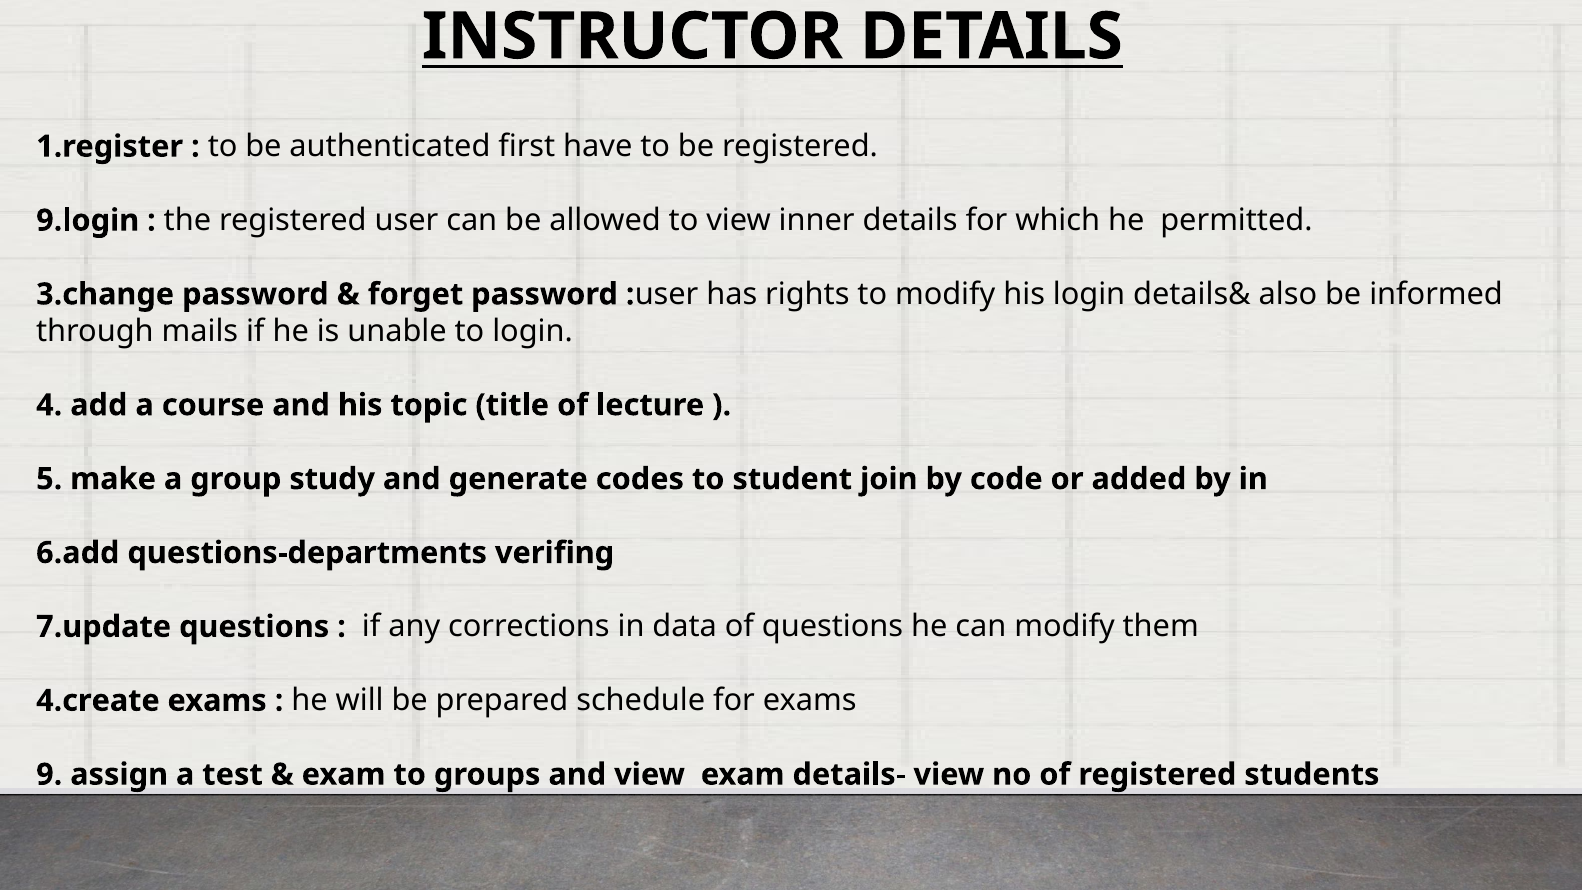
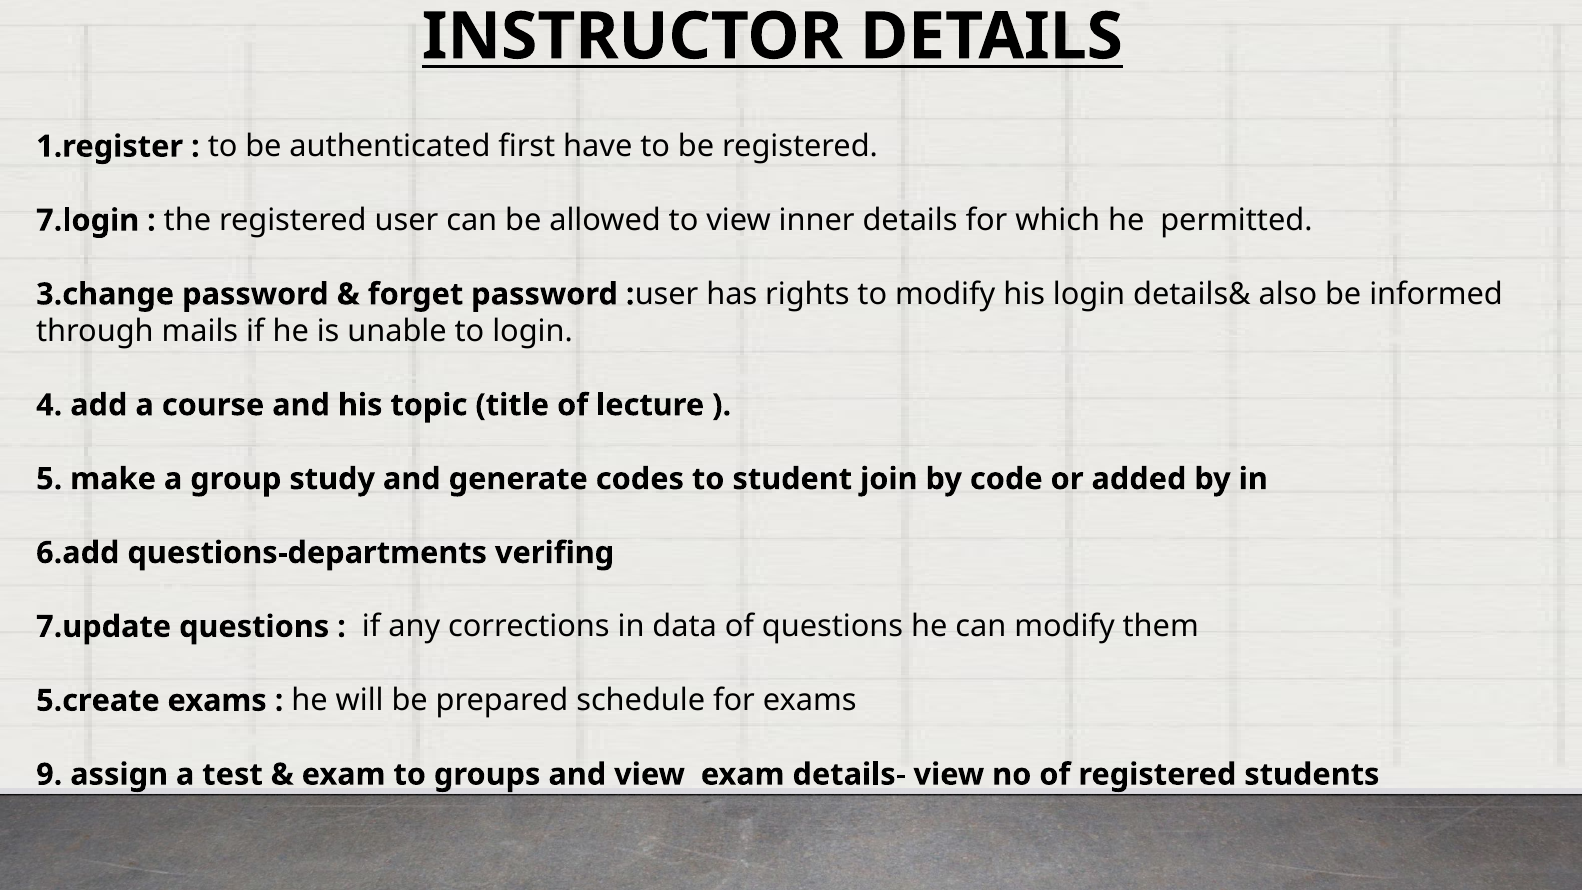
9.login: 9.login -> 7.login
4.create: 4.create -> 5.create
